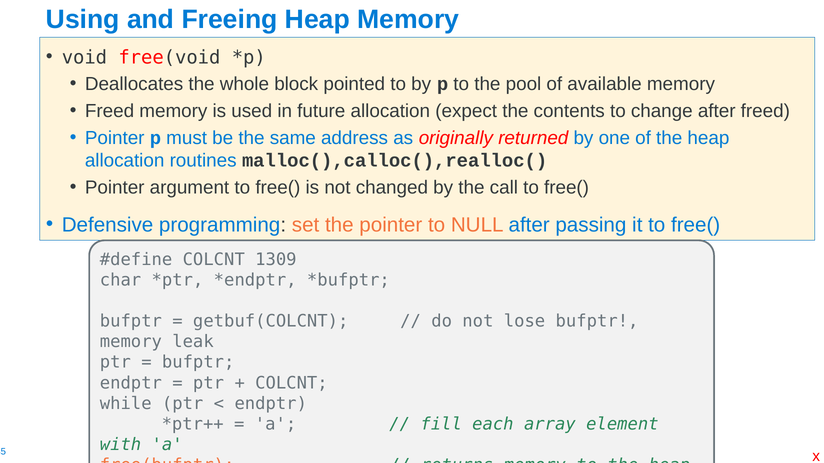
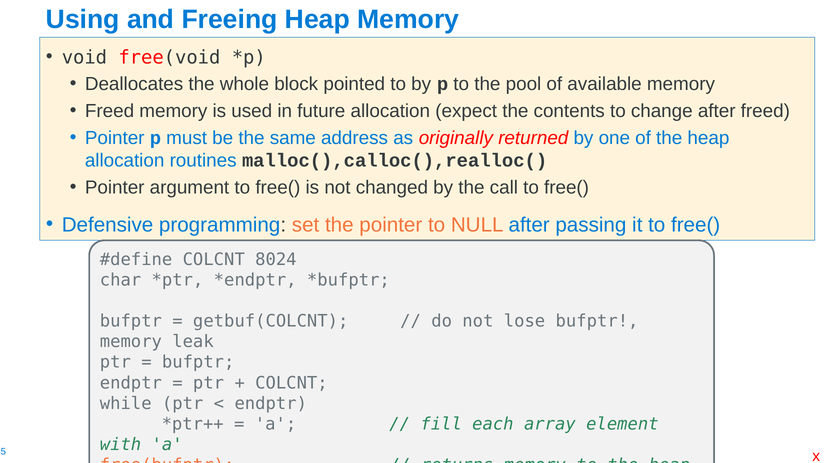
1309: 1309 -> 8024
